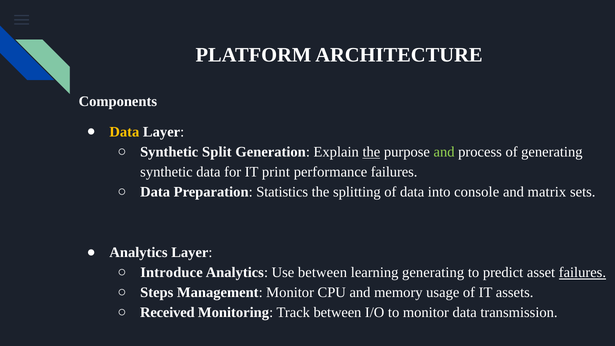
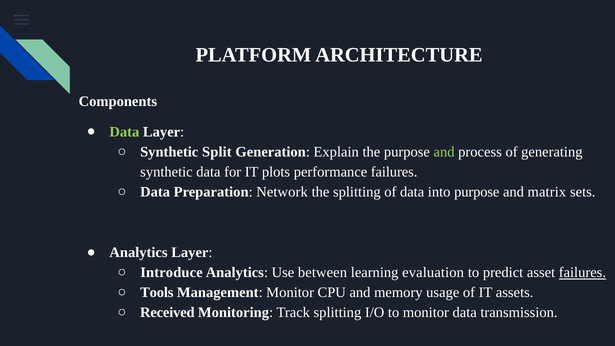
Data at (124, 132) colour: yellow -> light green
the at (371, 152) underline: present -> none
print: print -> plots
Statistics: Statistics -> Network
into console: console -> purpose
learning generating: generating -> evaluation
Steps: Steps -> Tools
Track between: between -> splitting
